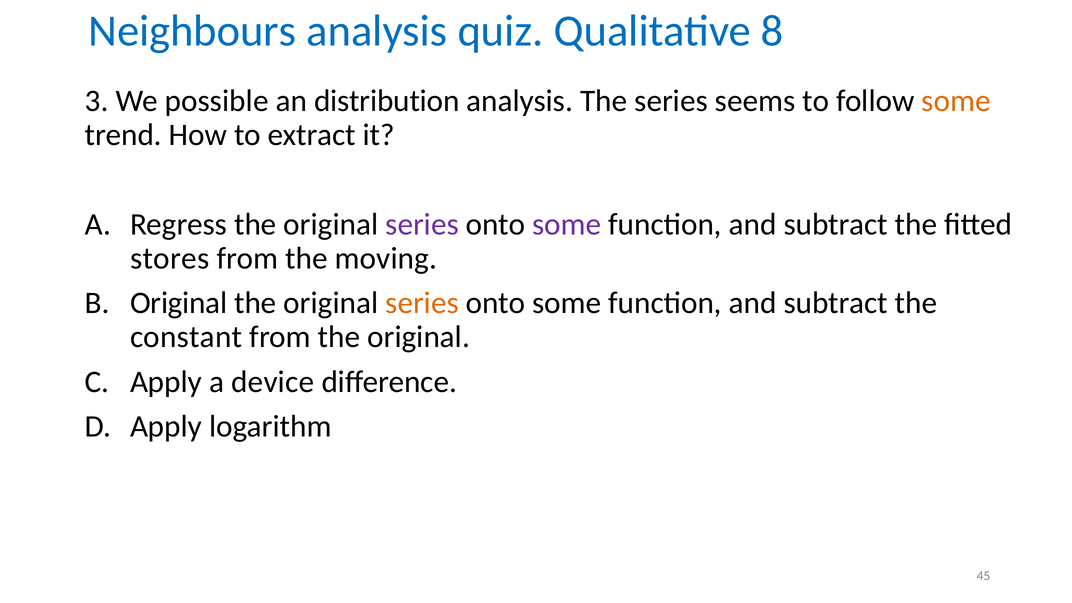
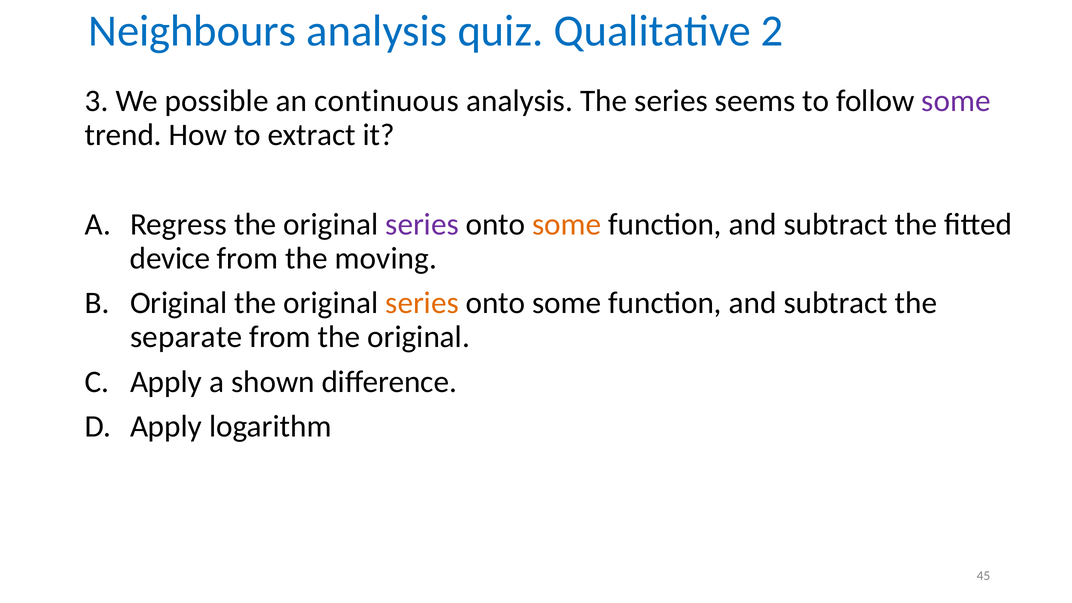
8: 8 -> 2
distribution: distribution -> continuous
some at (956, 101) colour: orange -> purple
some at (567, 225) colour: purple -> orange
stores: stores -> device
constant: constant -> separate
device: device -> shown
